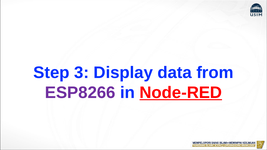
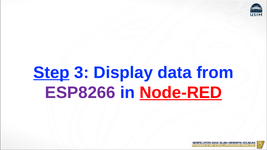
Step underline: none -> present
